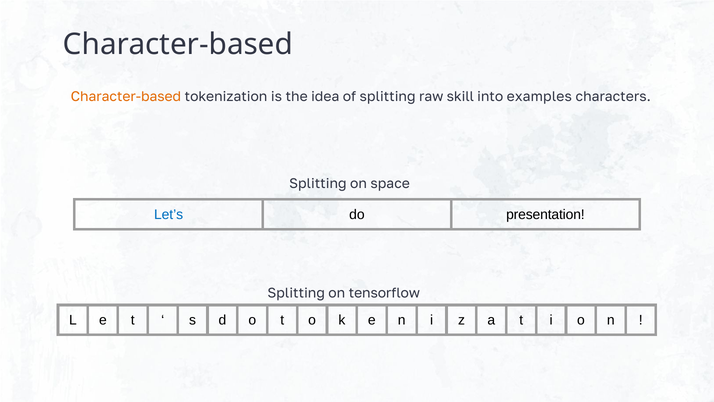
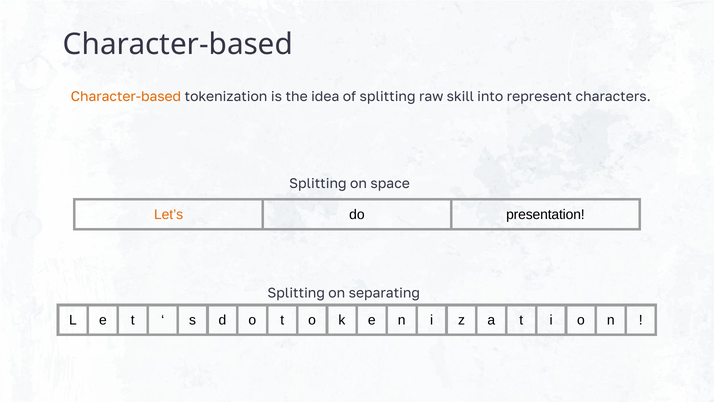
examples: examples -> represent
Let’s colour: blue -> orange
tensorflow: tensorflow -> separating
